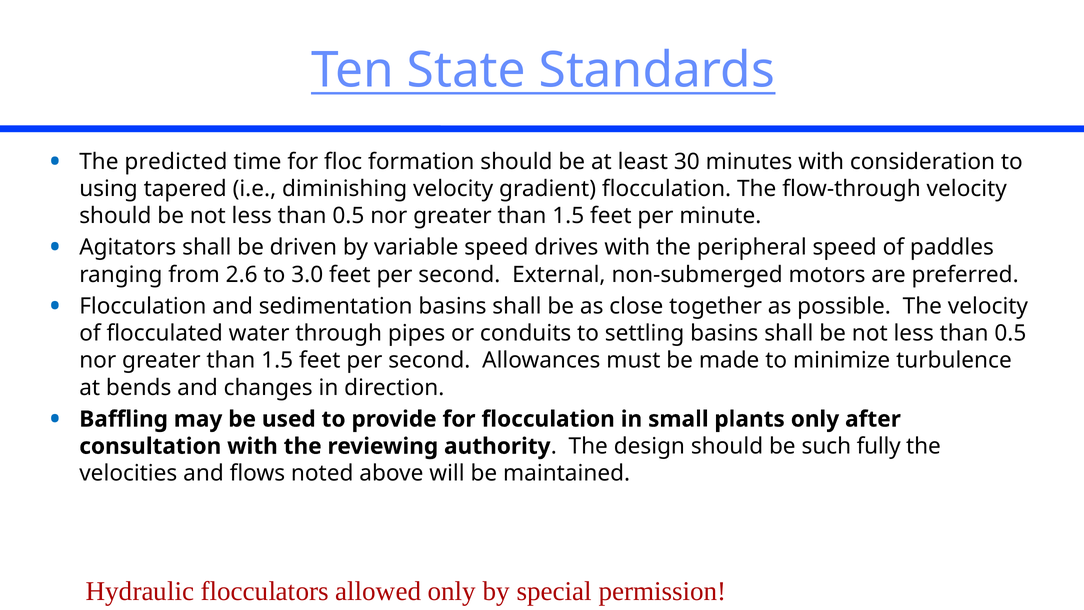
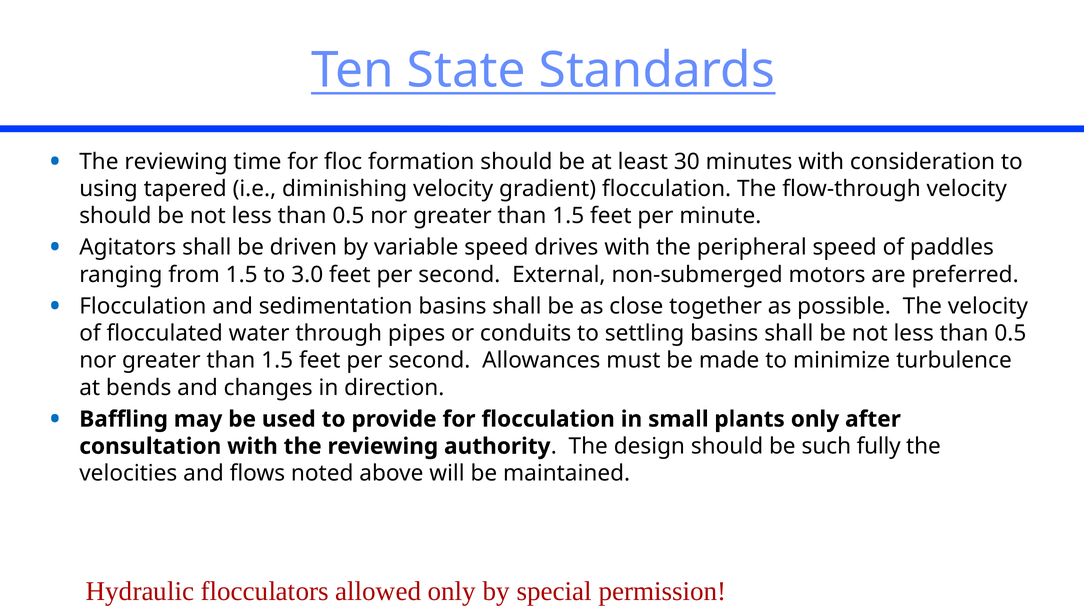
predicted at (176, 161): predicted -> reviewing
from 2.6: 2.6 -> 1.5
